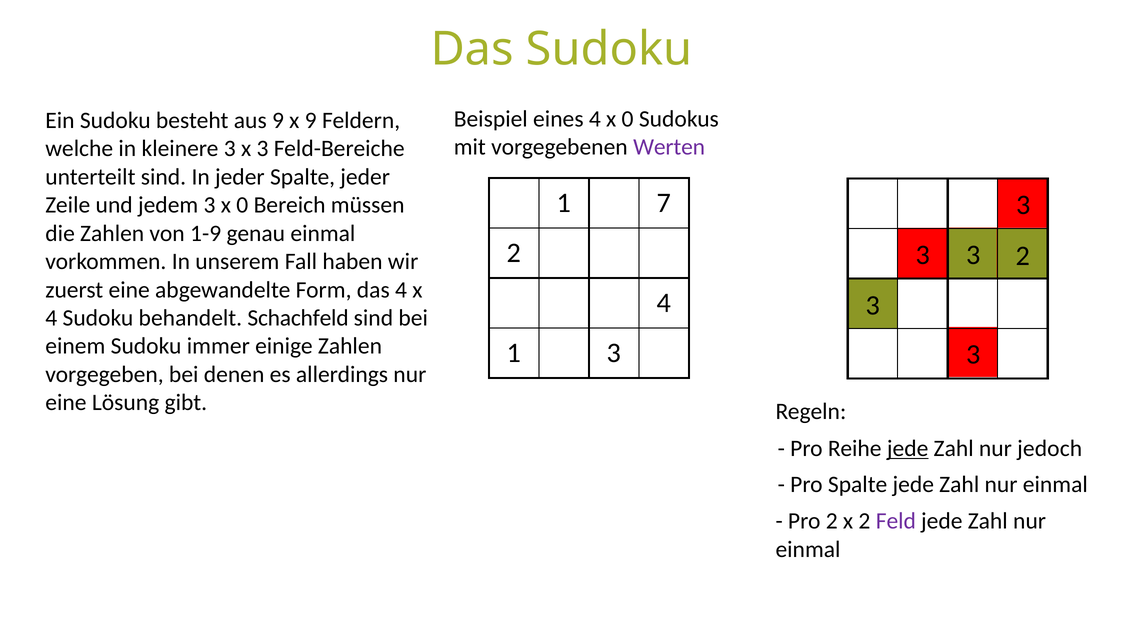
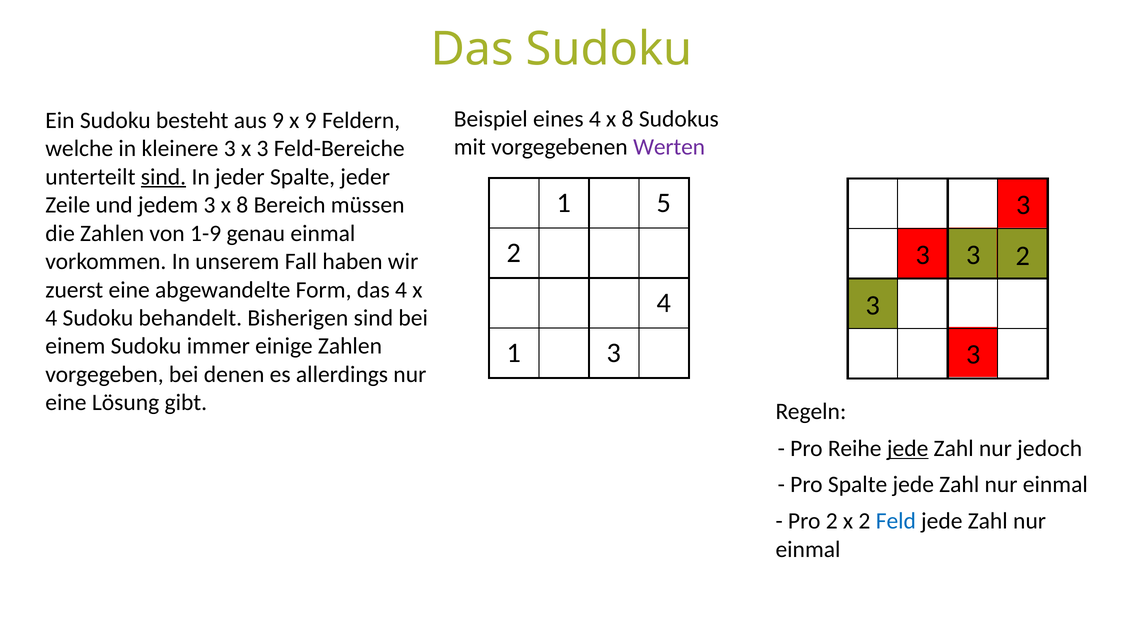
4 x 0: 0 -> 8
sind at (163, 177) underline: none -> present
7: 7 -> 5
3 x 0: 0 -> 8
Schachfeld: Schachfeld -> Bisherigen
Feld colour: purple -> blue
